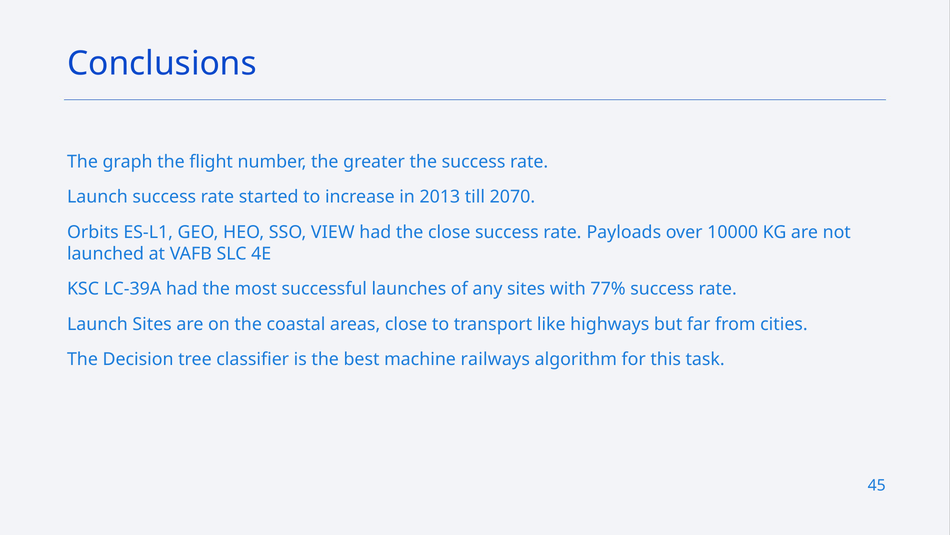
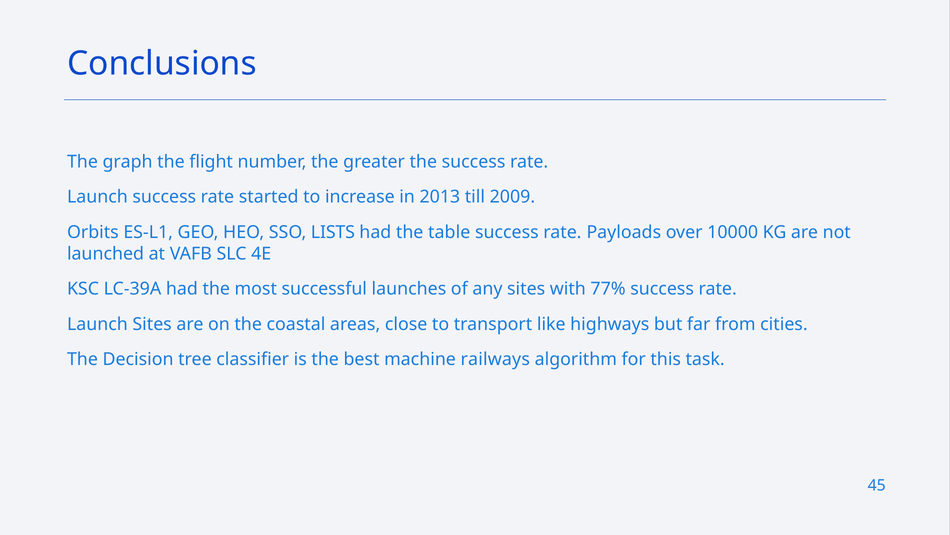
2070: 2070 -> 2009
VIEW: VIEW -> LISTS
the close: close -> table
